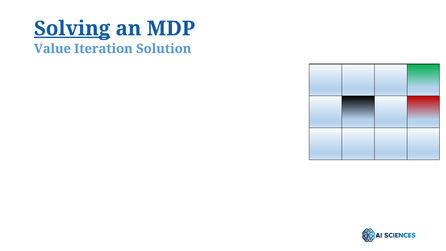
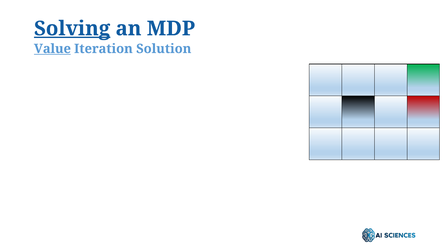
Value underline: none -> present
